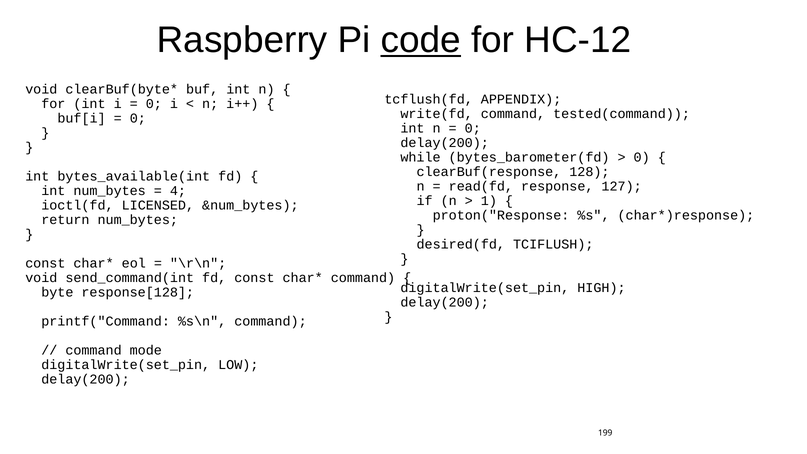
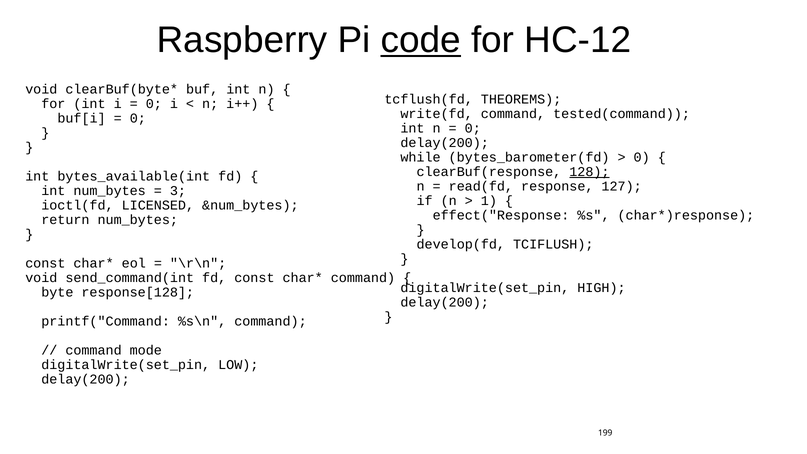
APPENDIX: APPENDIX -> THEOREMS
128 underline: none -> present
4: 4 -> 3
proton("Response: proton("Response -> effect("Response
desired(fd: desired(fd -> develop(fd
